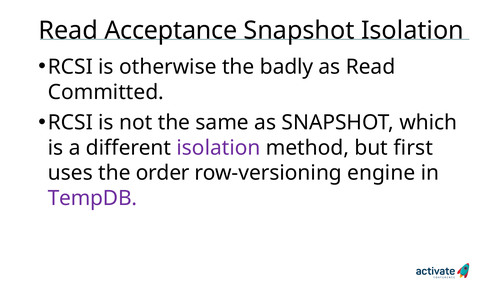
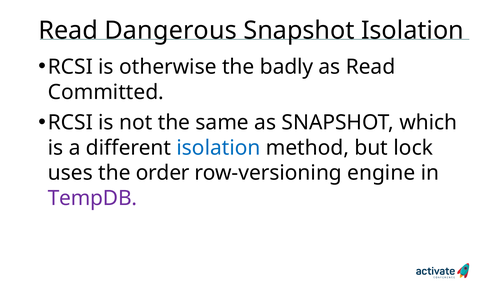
Acceptance: Acceptance -> Dangerous
isolation at (219, 148) colour: purple -> blue
first: first -> lock
